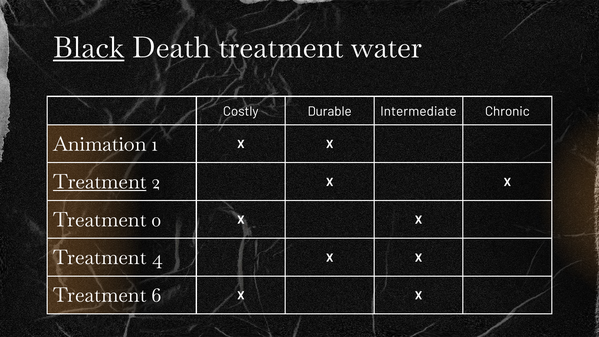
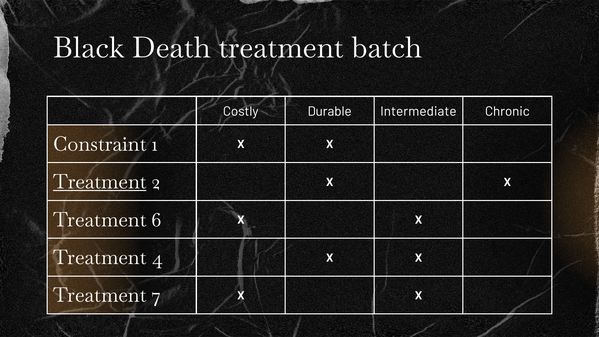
Black underline: present -> none
water: water -> batch
Animation: Animation -> Constraint
0: 0 -> 6
6: 6 -> 7
